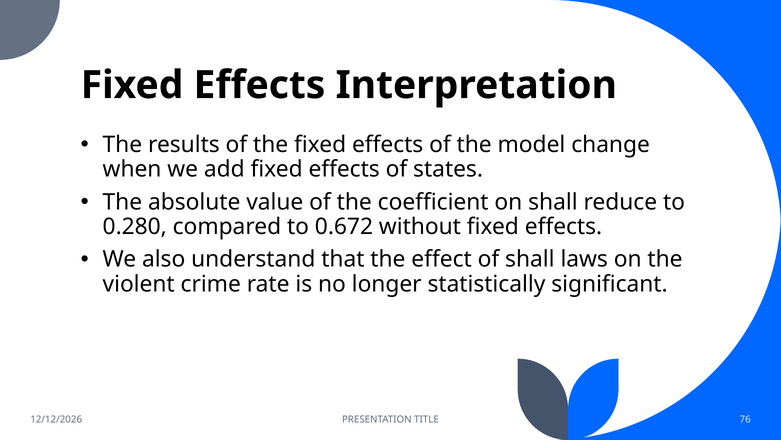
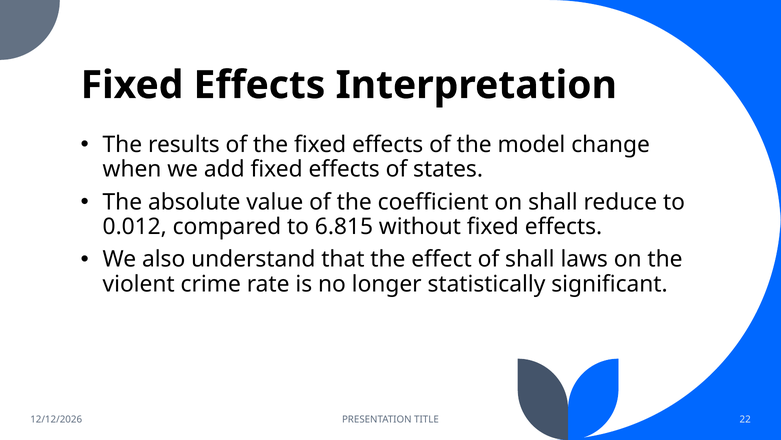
0.280: 0.280 -> 0.012
0.672: 0.672 -> 6.815
76: 76 -> 22
